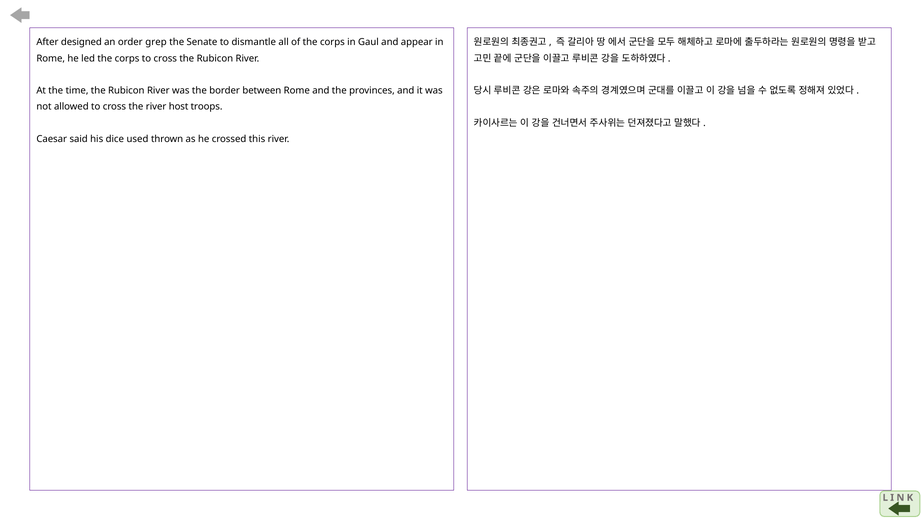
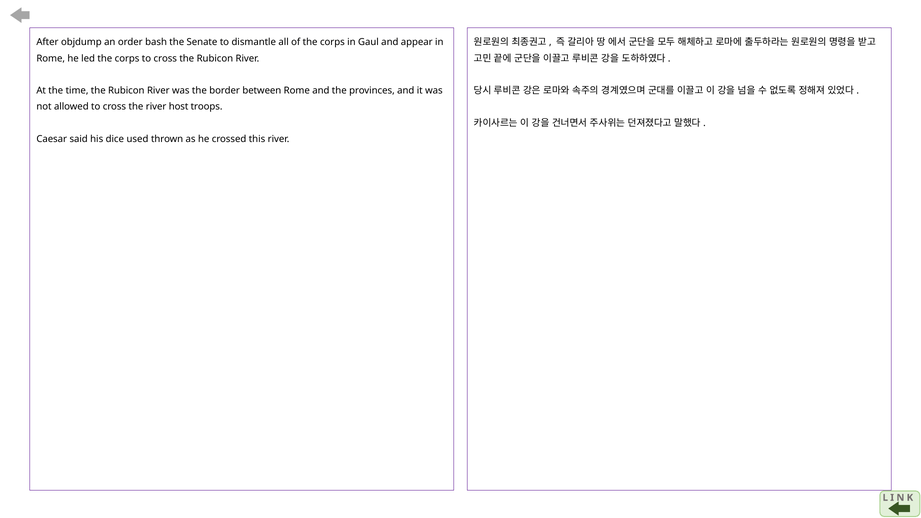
designed: designed -> objdump
grep: grep -> bash
